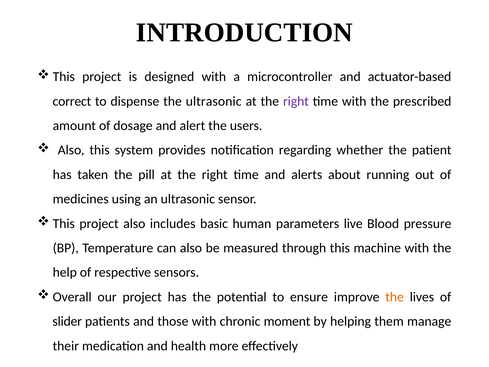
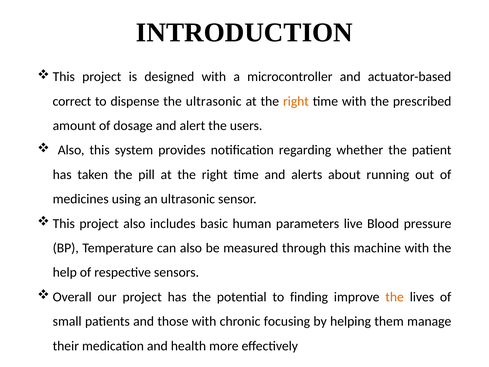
right at (296, 101) colour: purple -> orange
ensure: ensure -> finding
slider: slider -> small
moment: moment -> focusing
